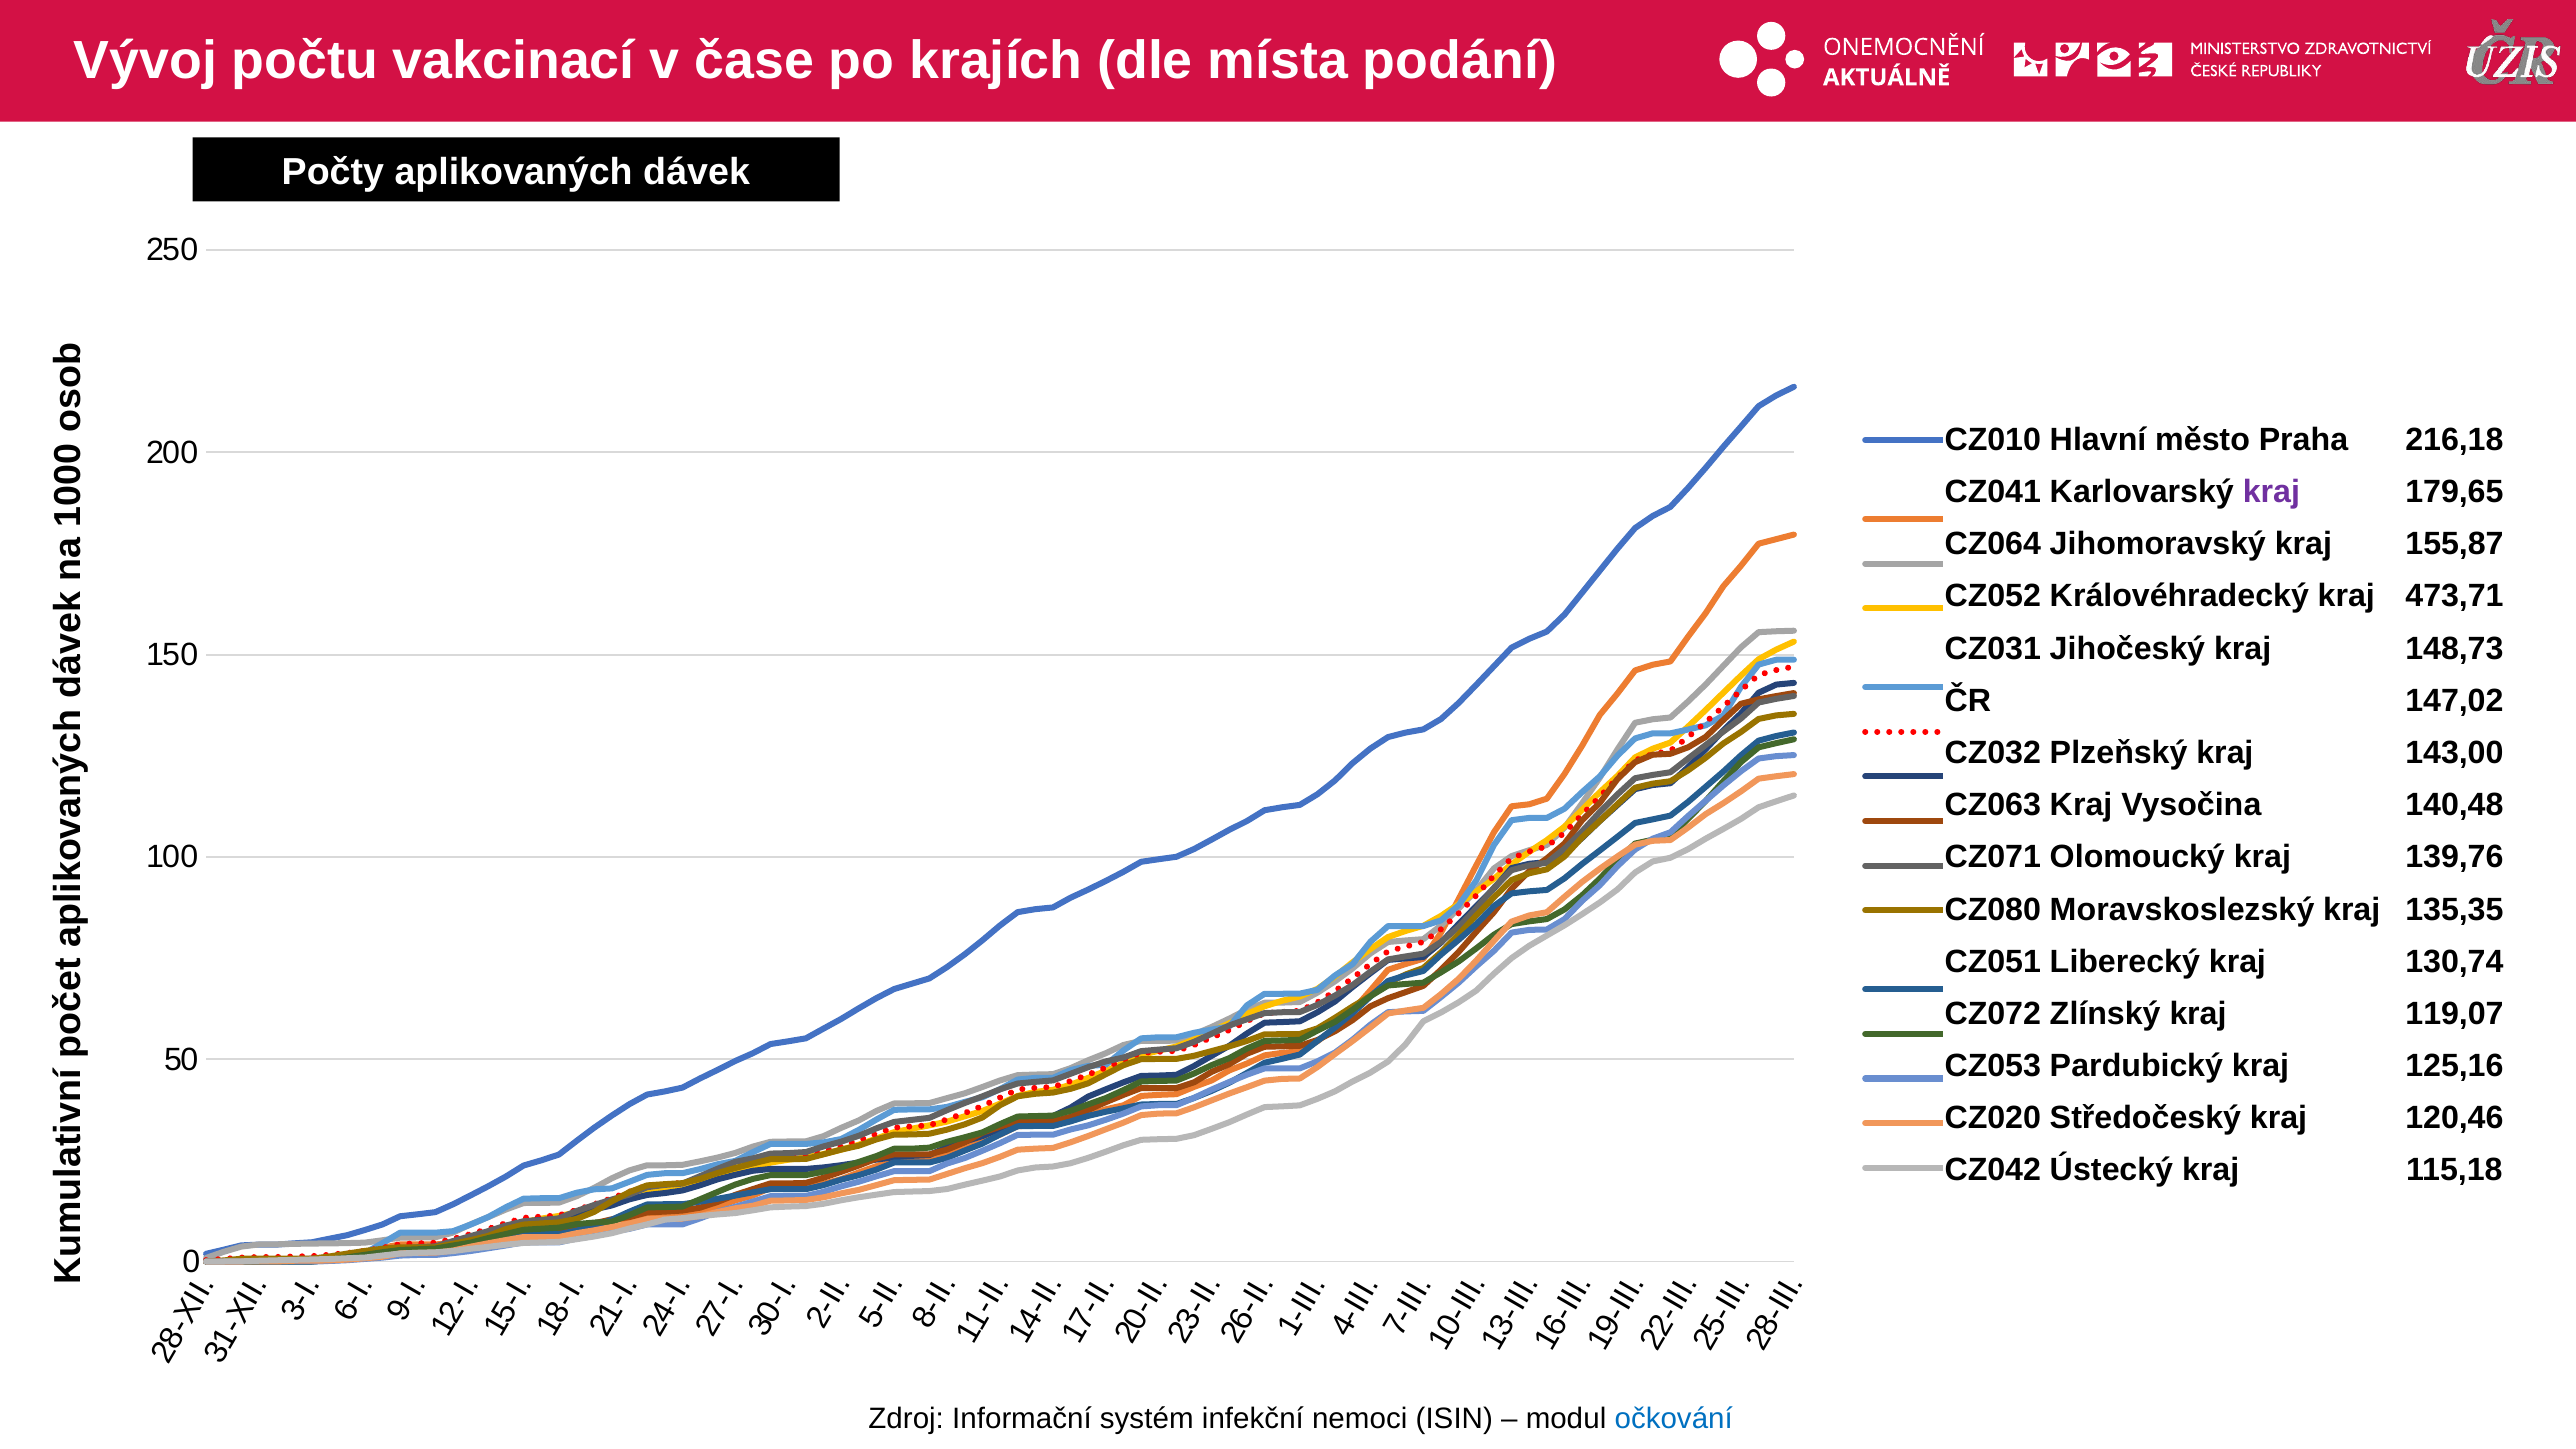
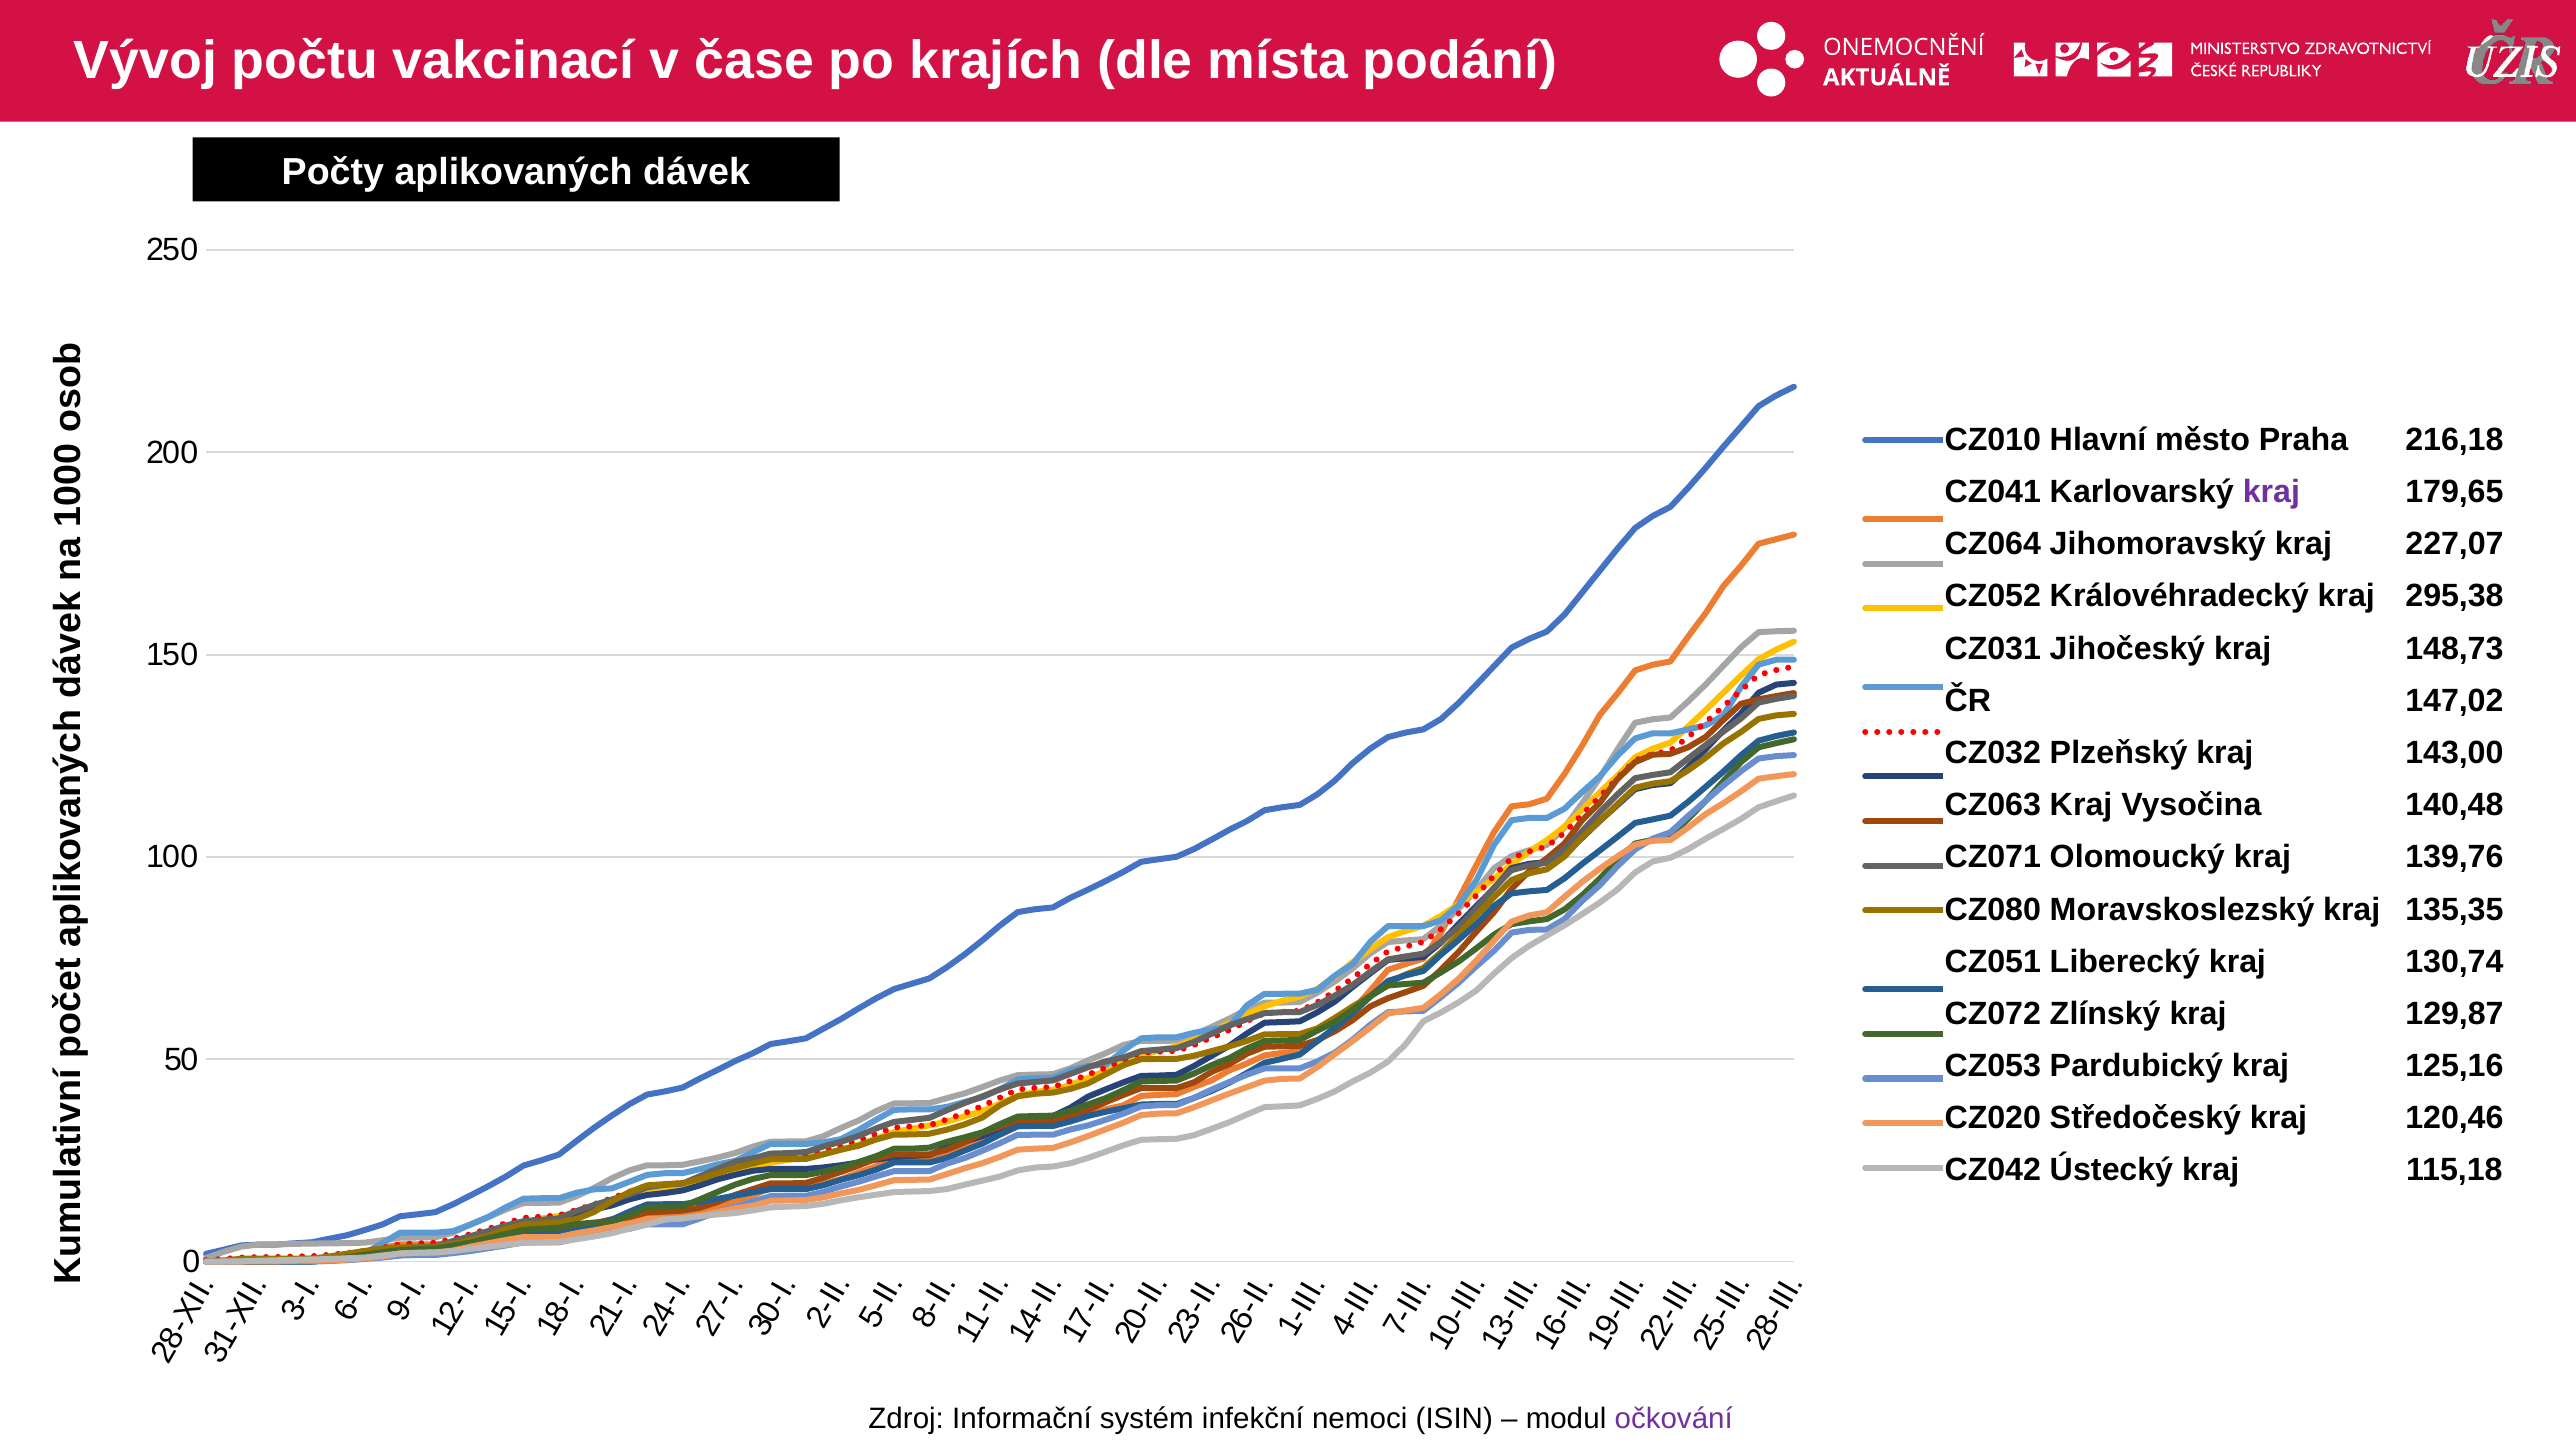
155,87: 155,87 -> 227,07
473,71: 473,71 -> 295,38
119,07: 119,07 -> 129,87
očkování colour: blue -> purple
